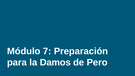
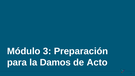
7: 7 -> 3
Pero: Pero -> Acto
